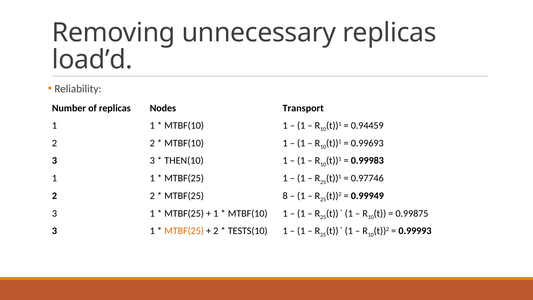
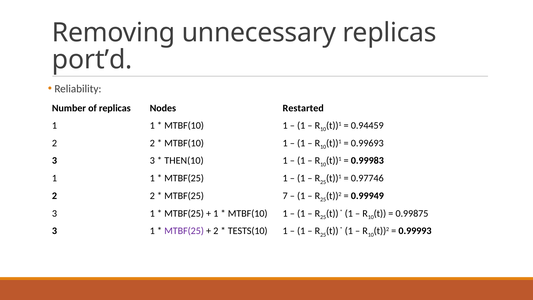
load’d: load’d -> port’d
Transport: Transport -> Restarted
8: 8 -> 7
MTBF(25 at (184, 231) colour: orange -> purple
